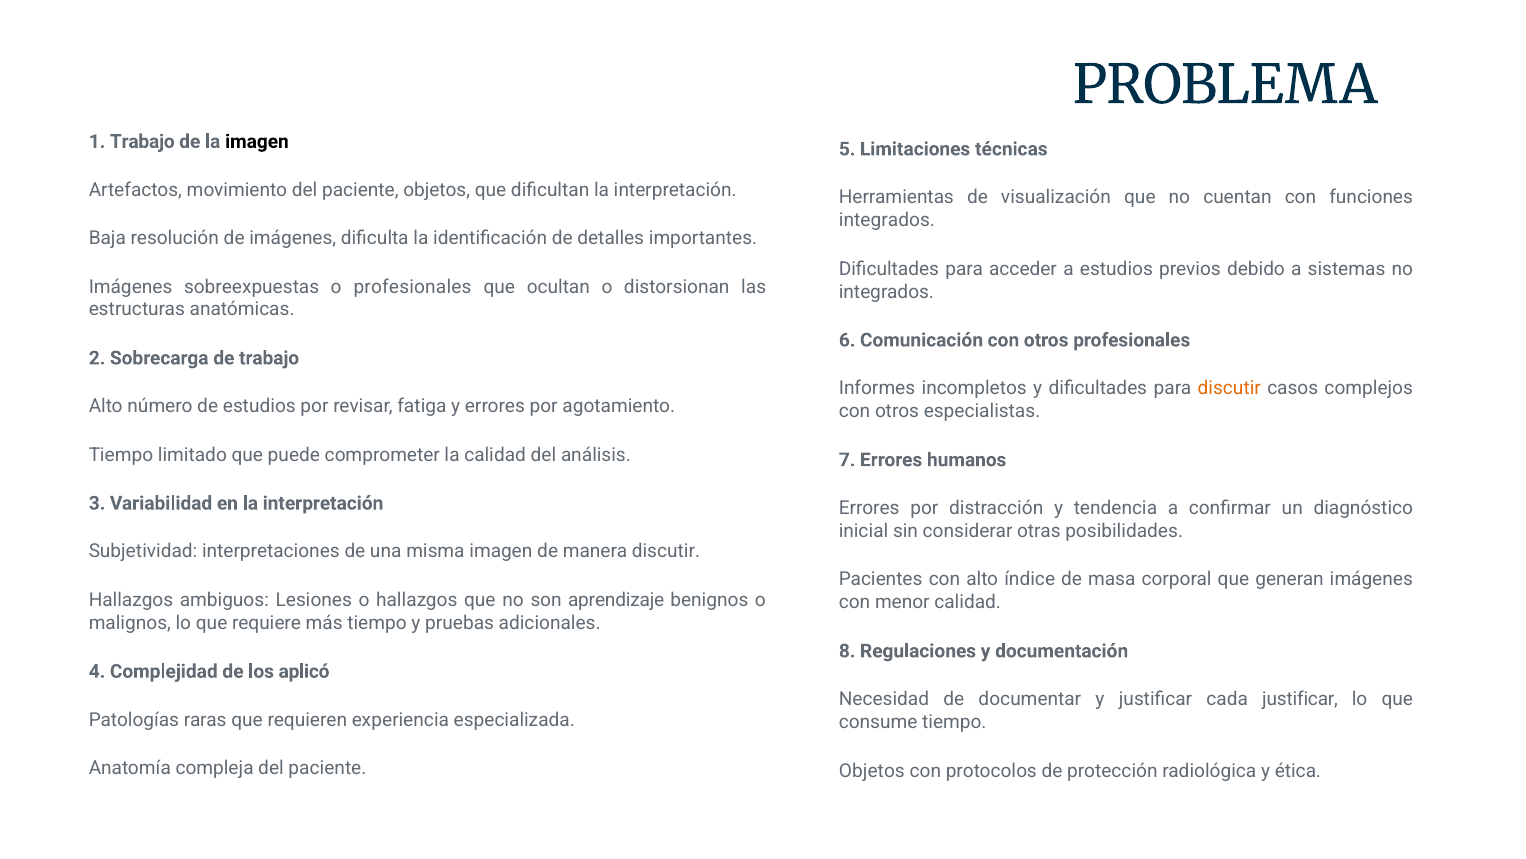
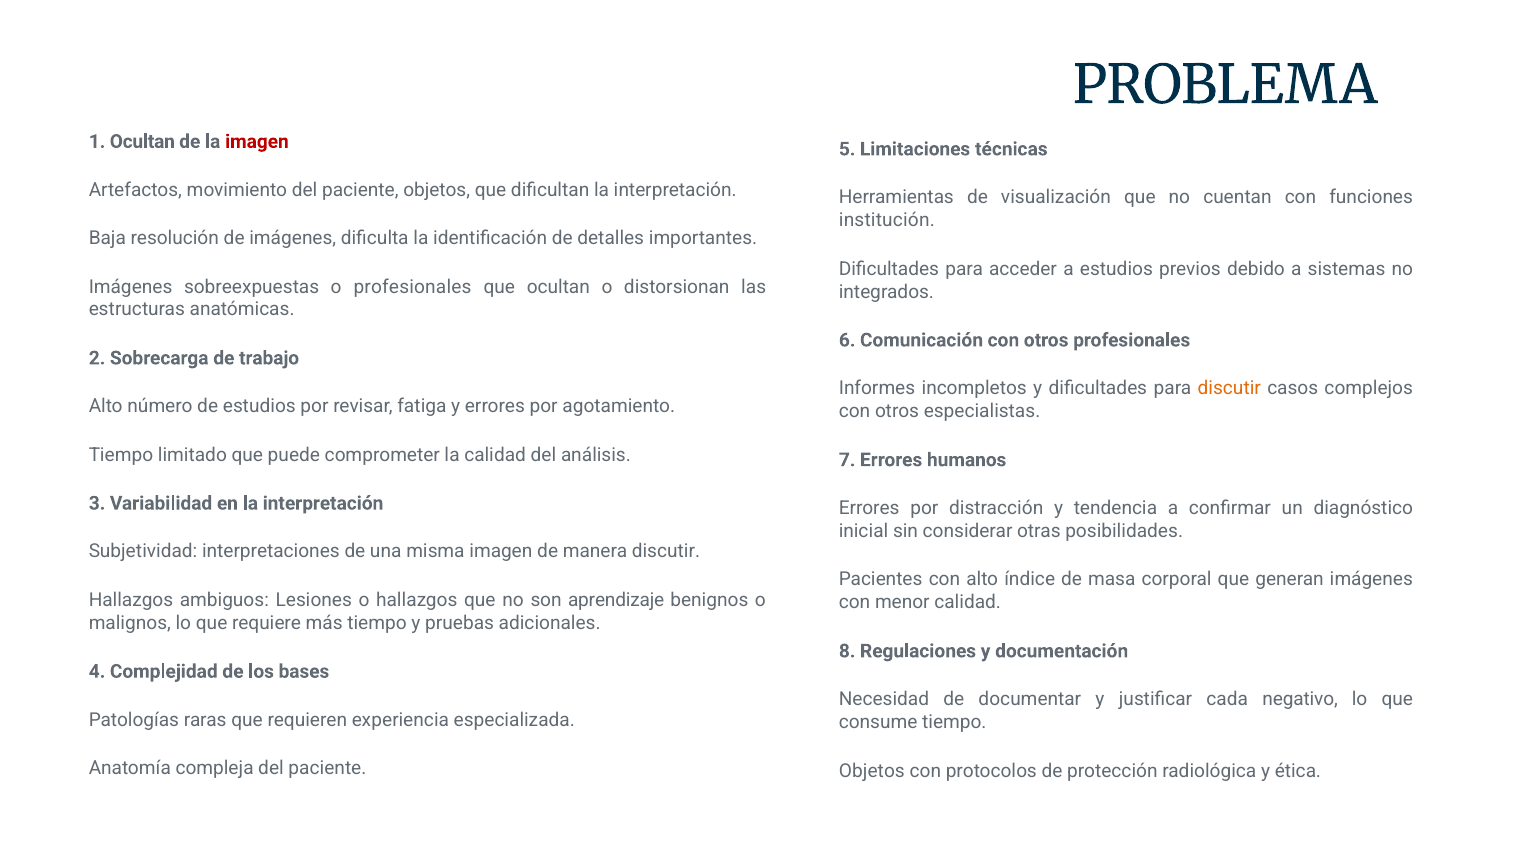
1 Trabajo: Trabajo -> Ocultan
imagen at (257, 141) colour: black -> red
integrados at (887, 220): integrados -> institución
aplicó: aplicó -> bases
cada justificar: justificar -> negativo
